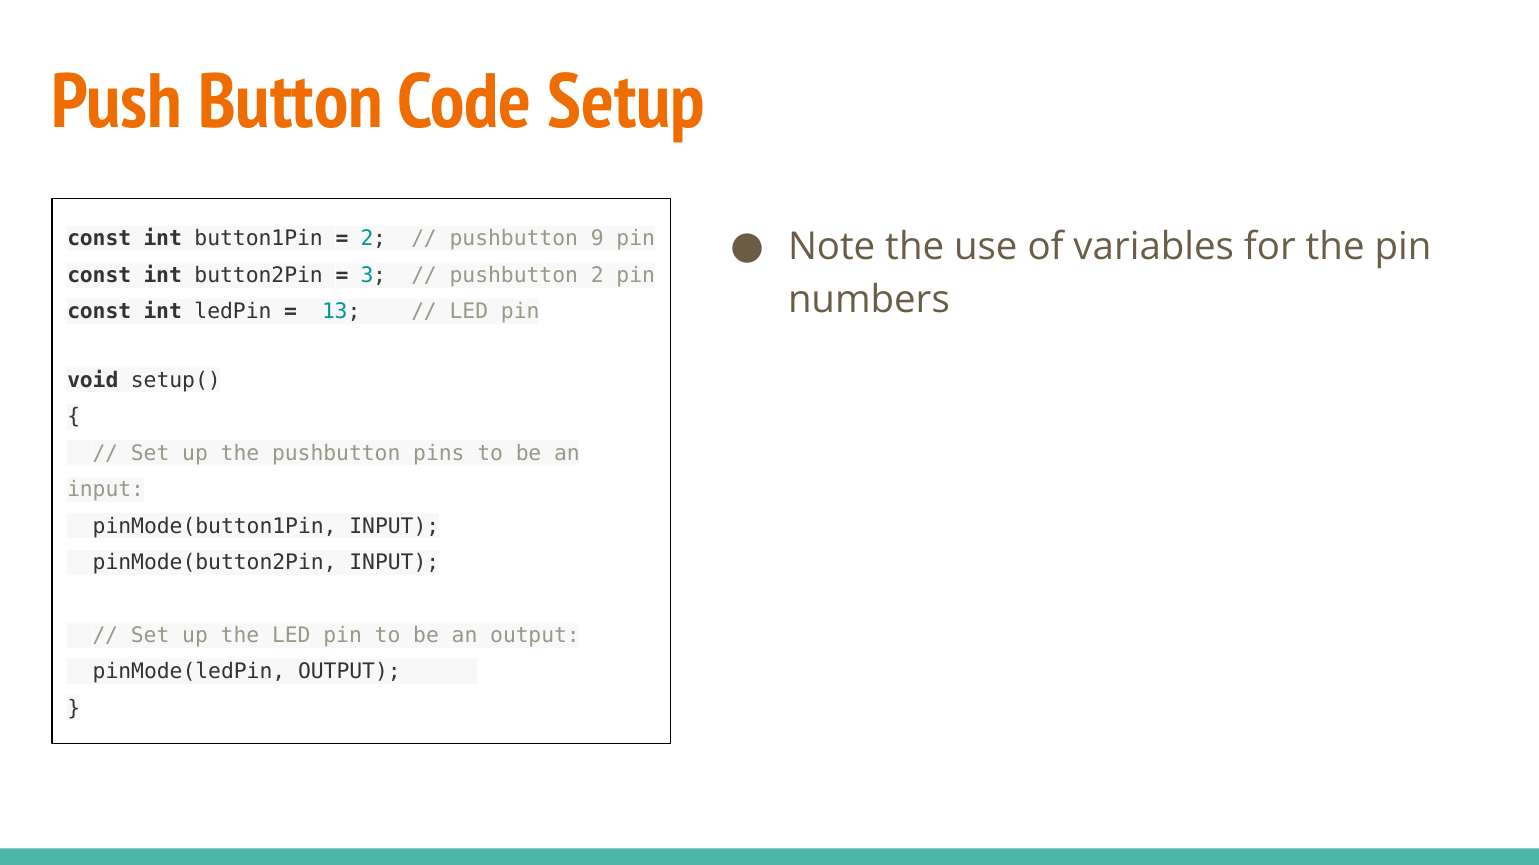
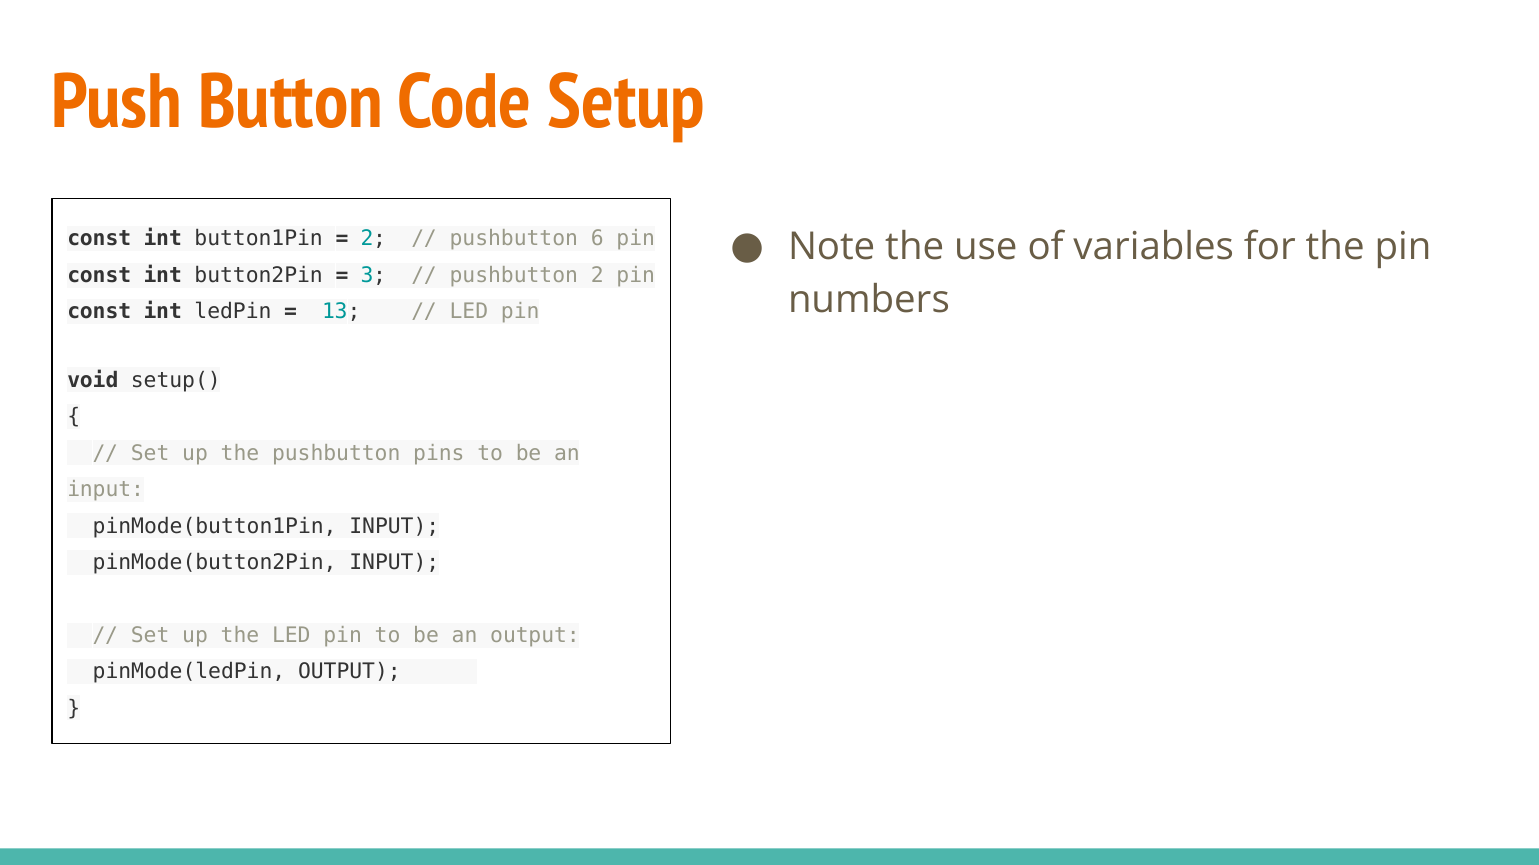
9: 9 -> 6
